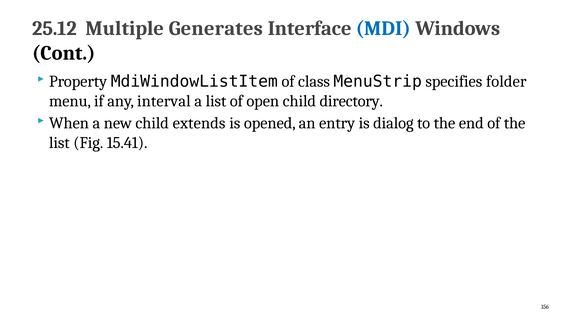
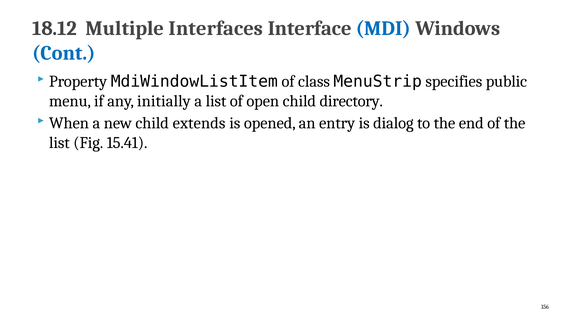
25.12: 25.12 -> 18.12
Generates: Generates -> Interfaces
Cont colour: black -> blue
folder: folder -> public
interval: interval -> initially
